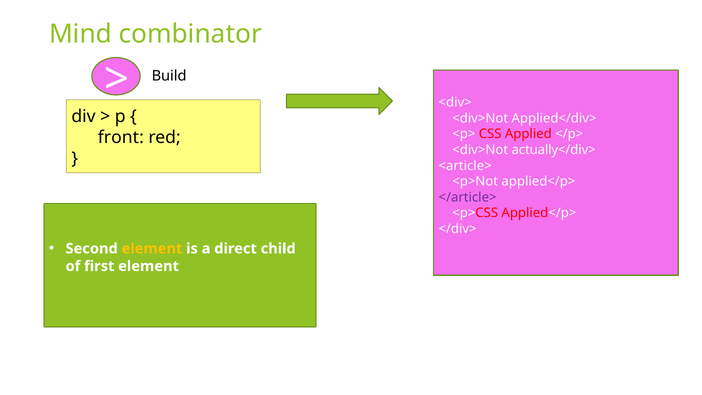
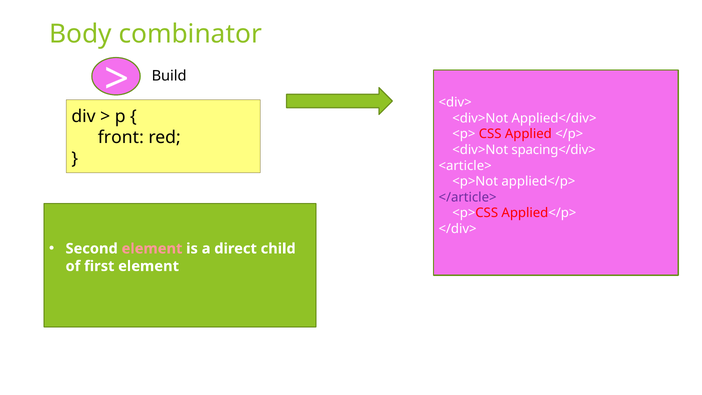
Mind: Mind -> Body
actually</div>: actually</div> -> spacing</div>
element at (152, 249) colour: yellow -> pink
